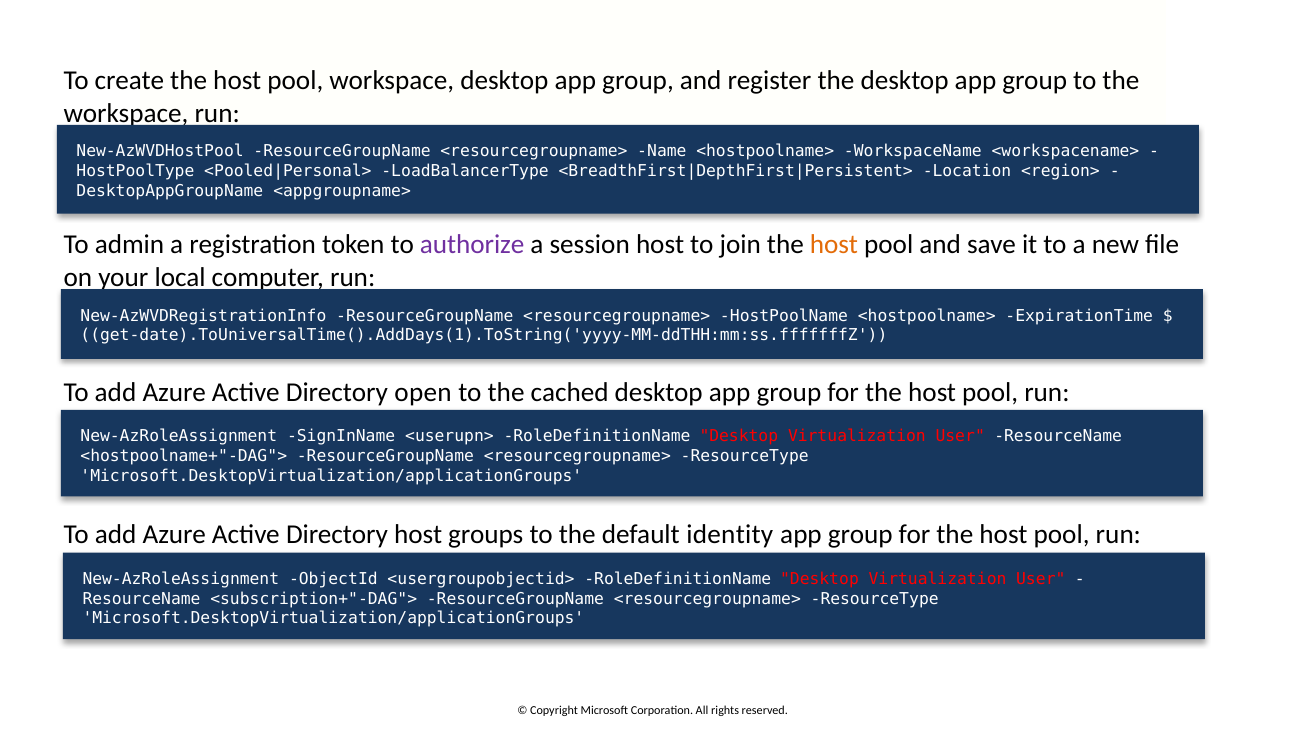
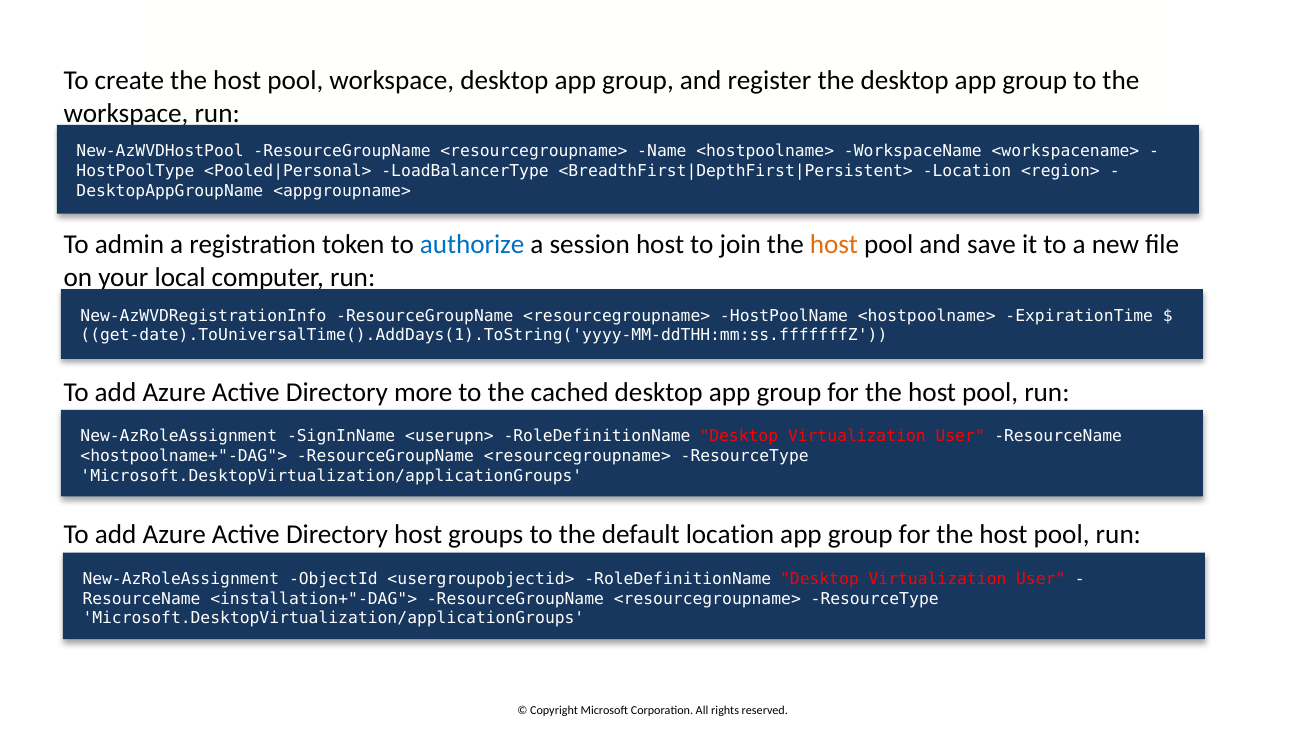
authorize colour: purple -> blue
open: open -> more
default identity: identity -> location
<subscription+"-DAG">: <subscription+"-DAG"> -> <installation+"-DAG">
